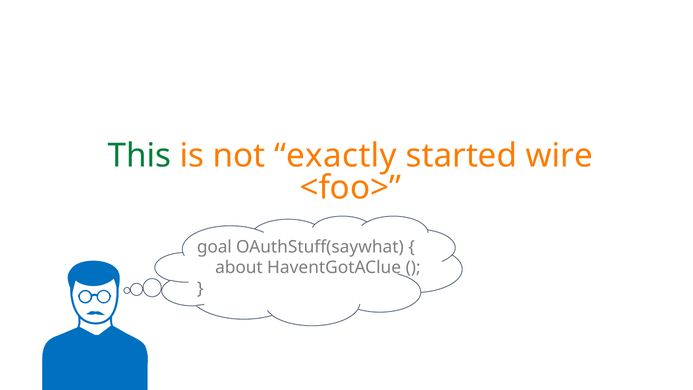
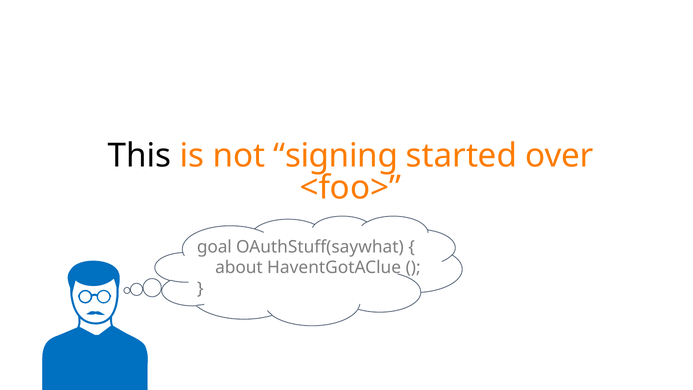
This colour: green -> black
exactly: exactly -> signing
wire: wire -> over
